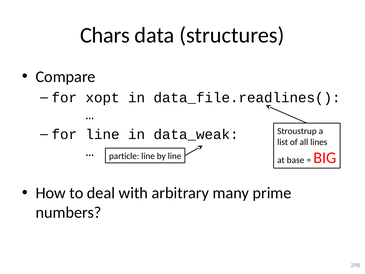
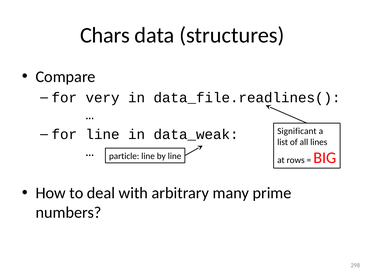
xopt: xopt -> very
Stroustrup: Stroustrup -> Significant
base: base -> rows
